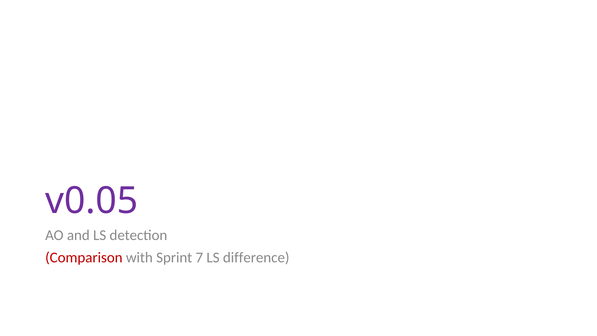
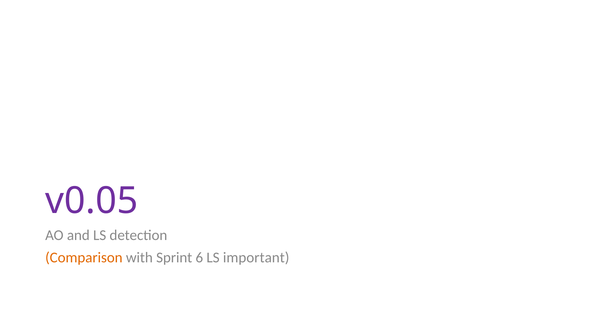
Comparison colour: red -> orange
7: 7 -> 6
difference: difference -> important
